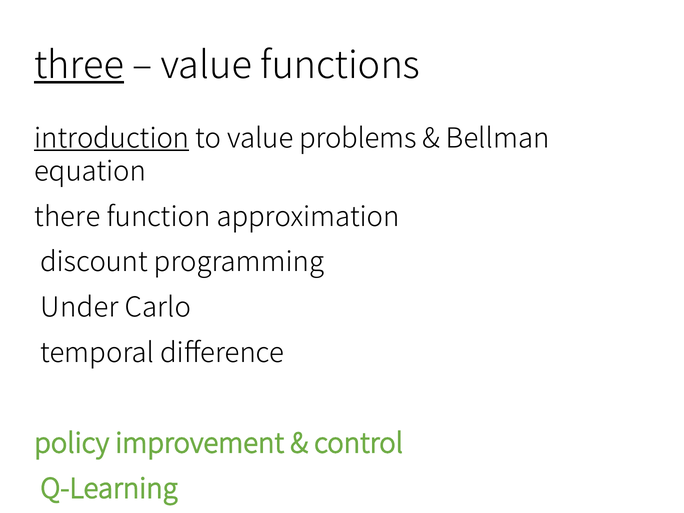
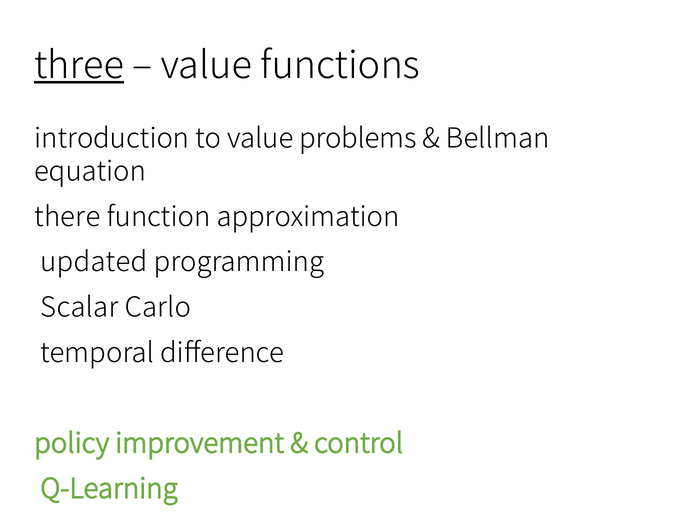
introduction underline: present -> none
discount: discount -> updated
Under: Under -> Scalar
